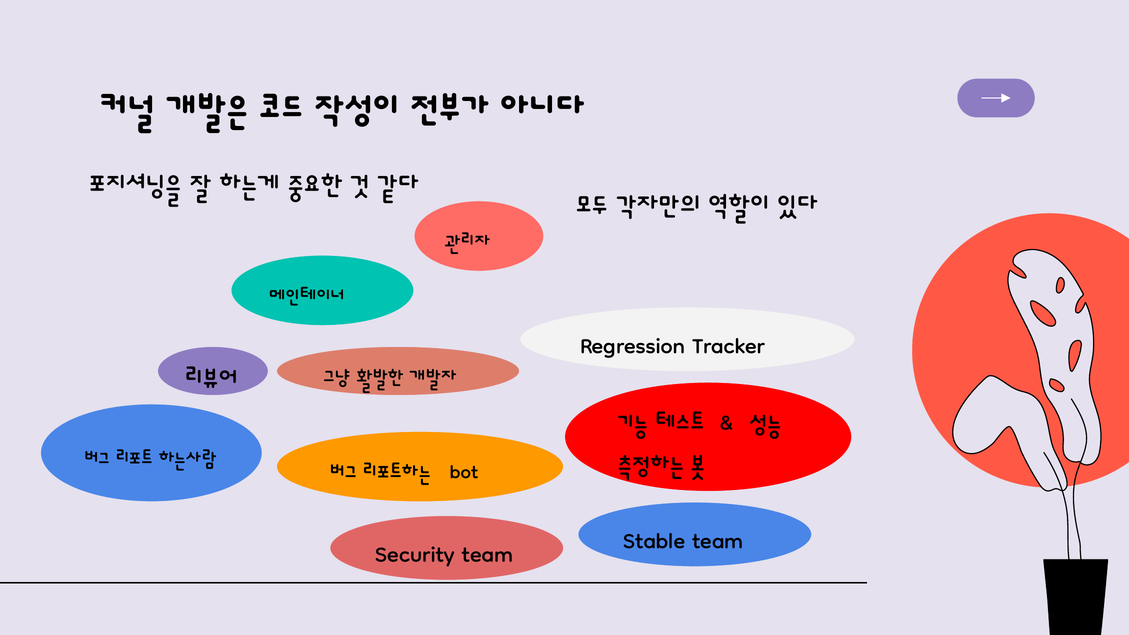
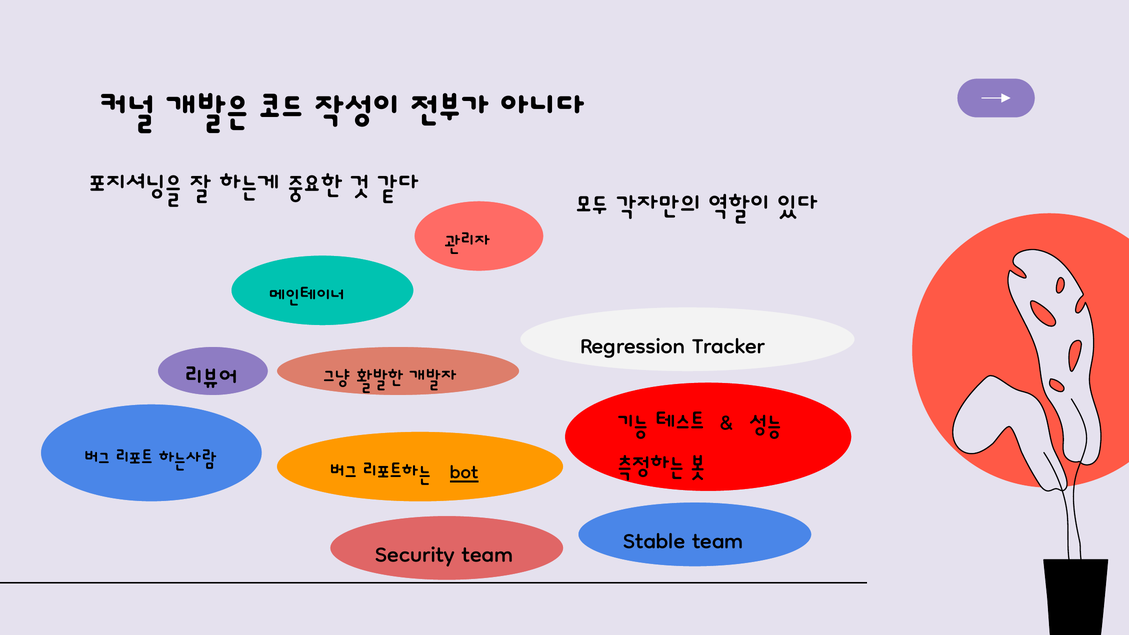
bot underline: none -> present
